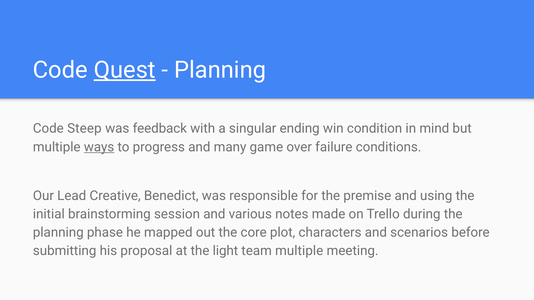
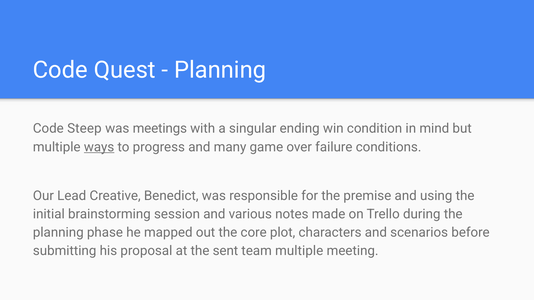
Quest underline: present -> none
feedback: feedback -> meetings
light: light -> sent
